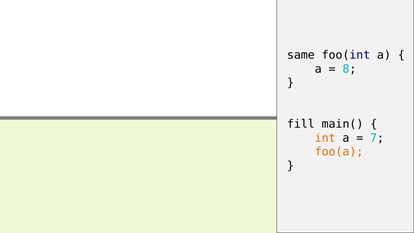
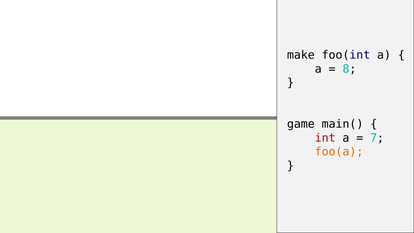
same: same -> make
fill: fill -> game
int colour: orange -> red
